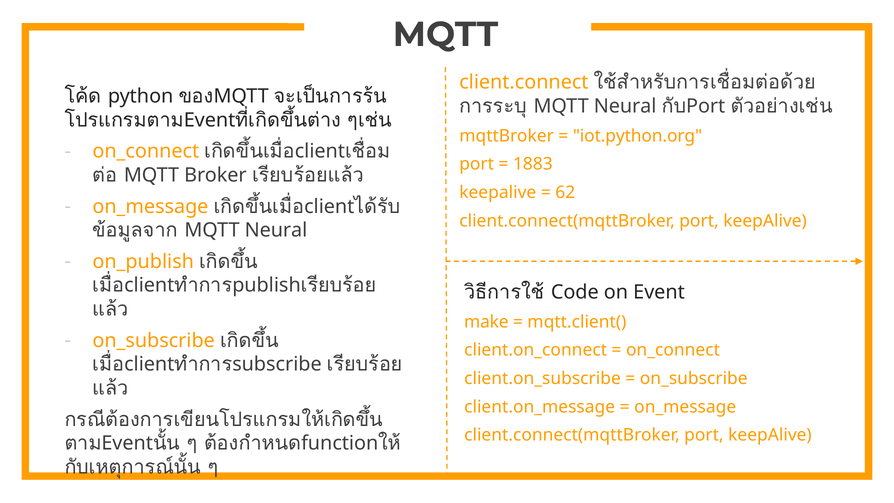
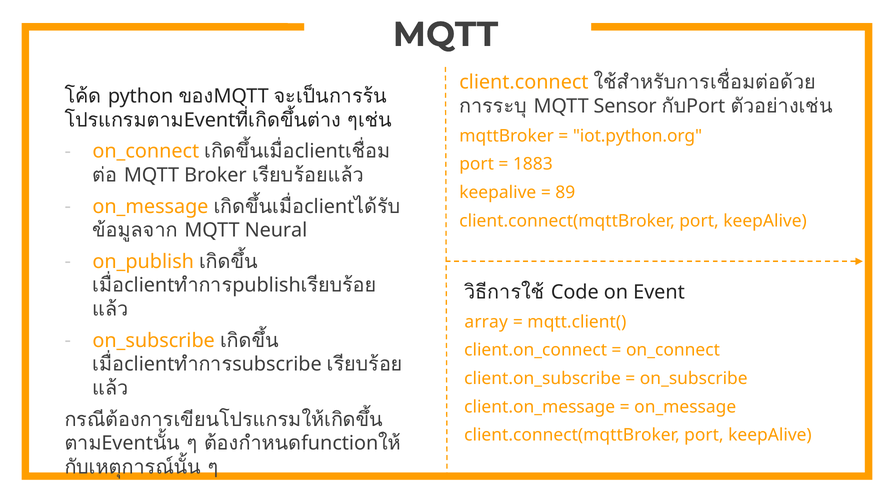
Neural at (625, 106): Neural -> Sensor
62: 62 -> 89
make: make -> array
